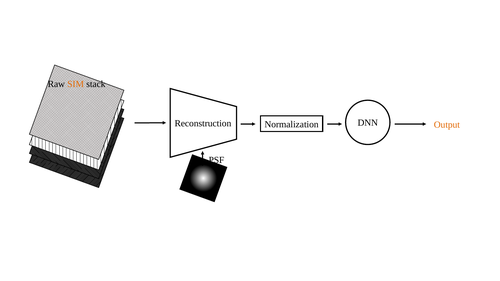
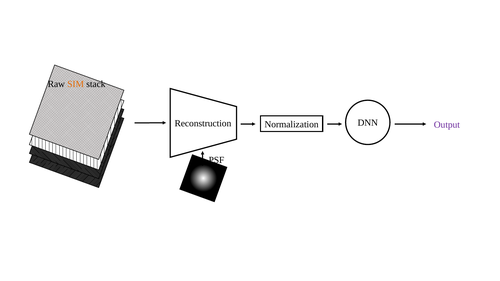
Output colour: orange -> purple
